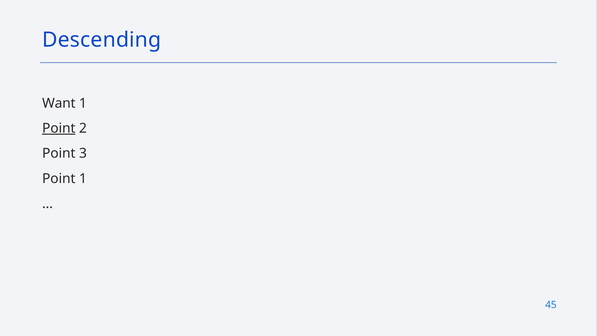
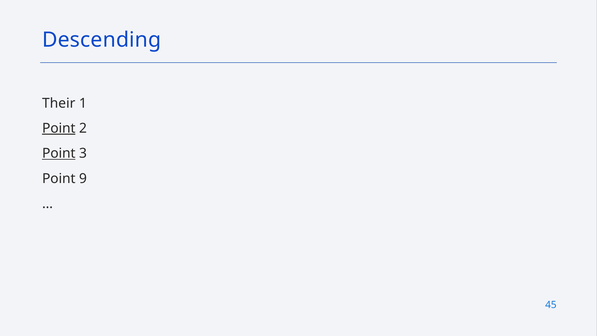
Want: Want -> Their
Point at (59, 153) underline: none -> present
Point 1: 1 -> 9
